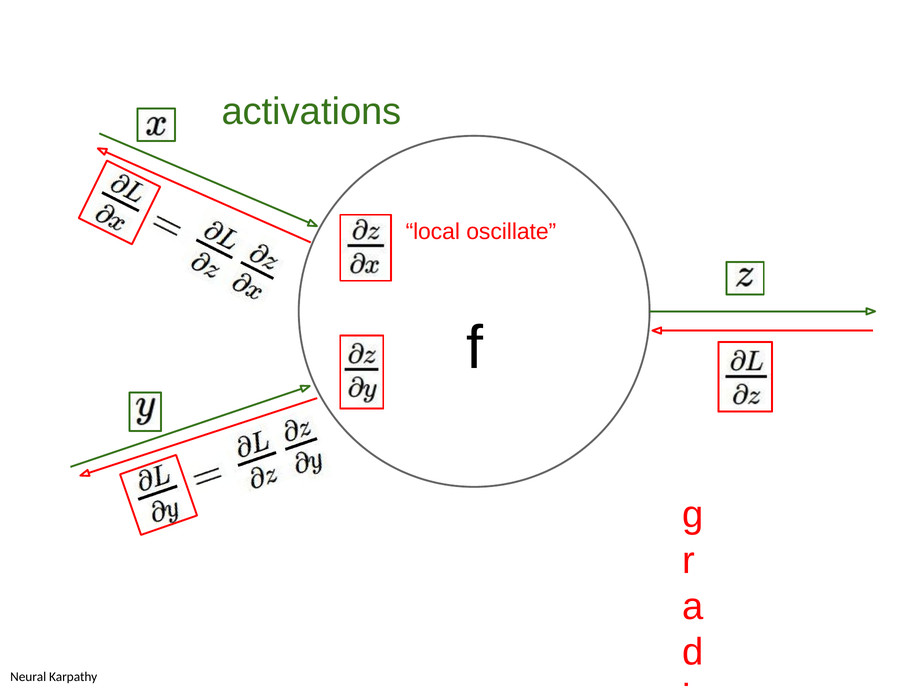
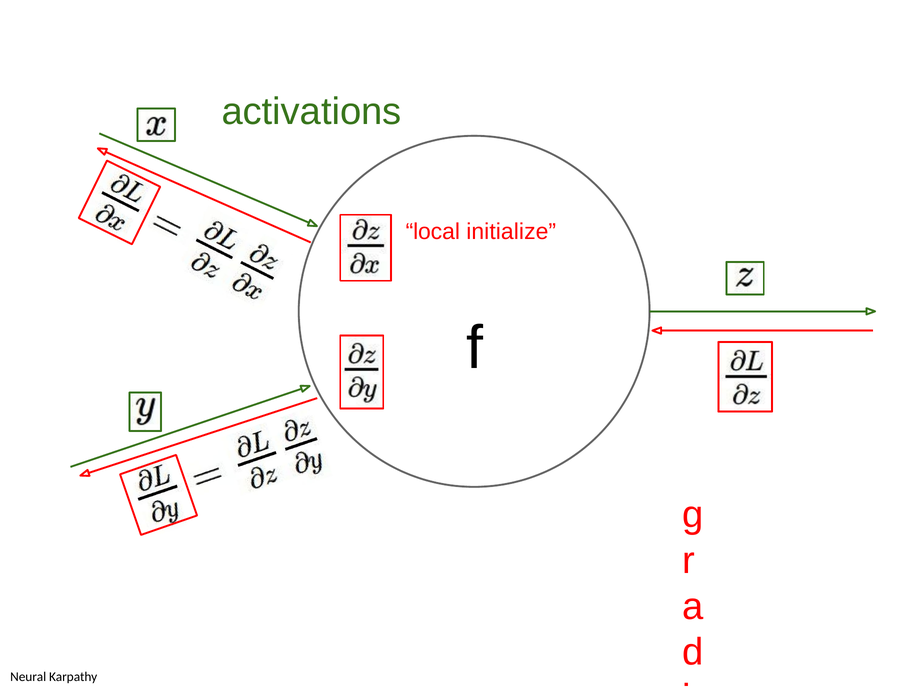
oscillate: oscillate -> initialize
